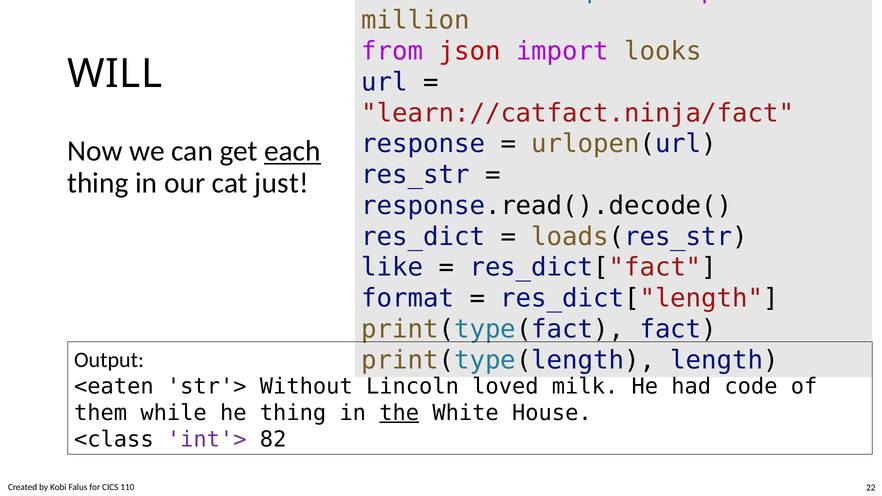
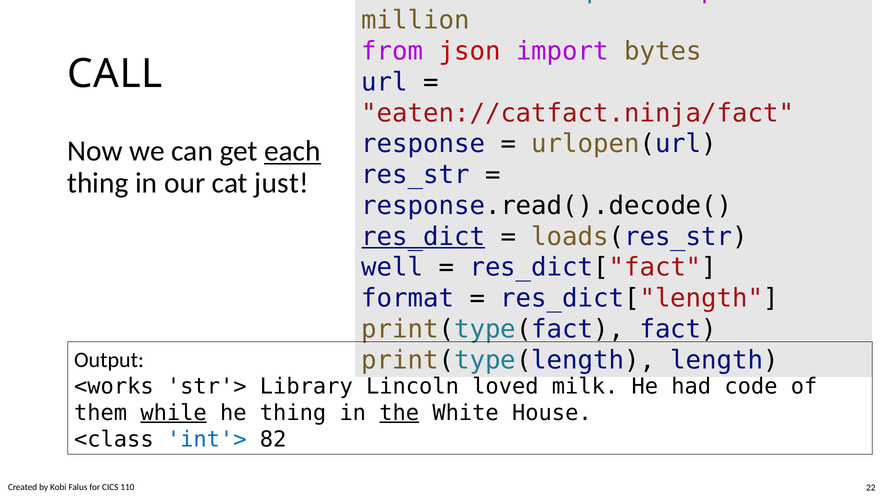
looks: looks -> bytes
WILL: WILL -> CALL
learn://catfact.ninja/fact: learn://catfact.ninja/fact -> eaten://catfact.ninja/fact
res_dict underline: none -> present
like: like -> well
<eaten: <eaten -> <works
Without: Without -> Library
while underline: none -> present
int'> colour: purple -> blue
